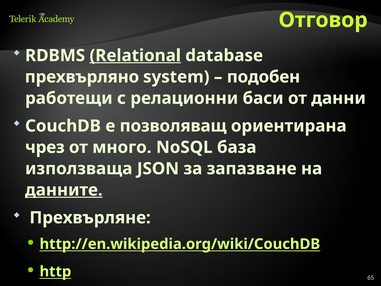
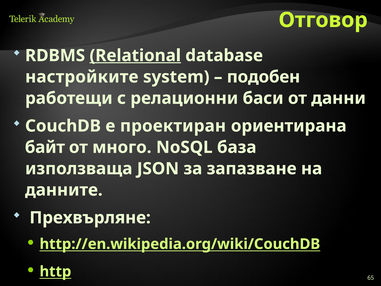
прехвърляно: прехвърляно -> настройките
позволяващ: позволяващ -> проектиран
чрез: чрез -> байт
данните underline: present -> none
